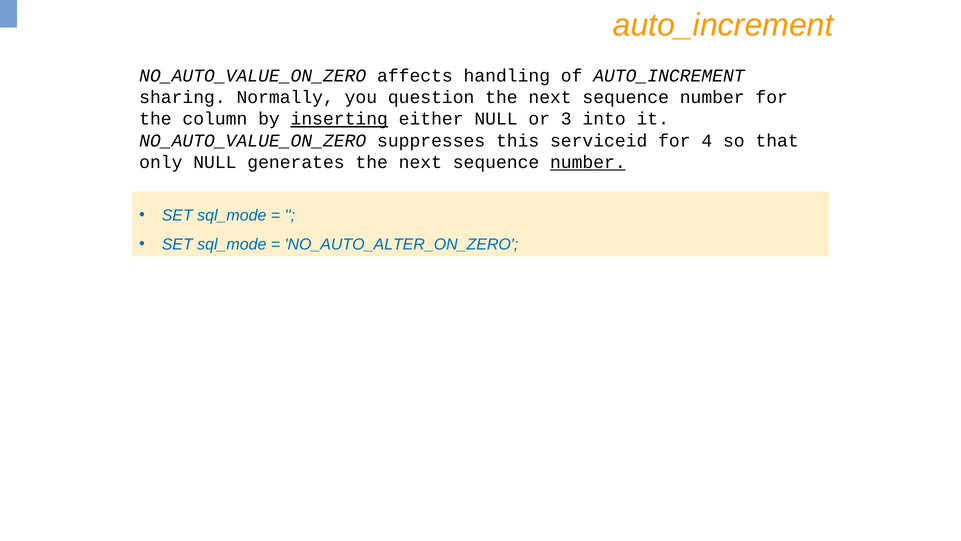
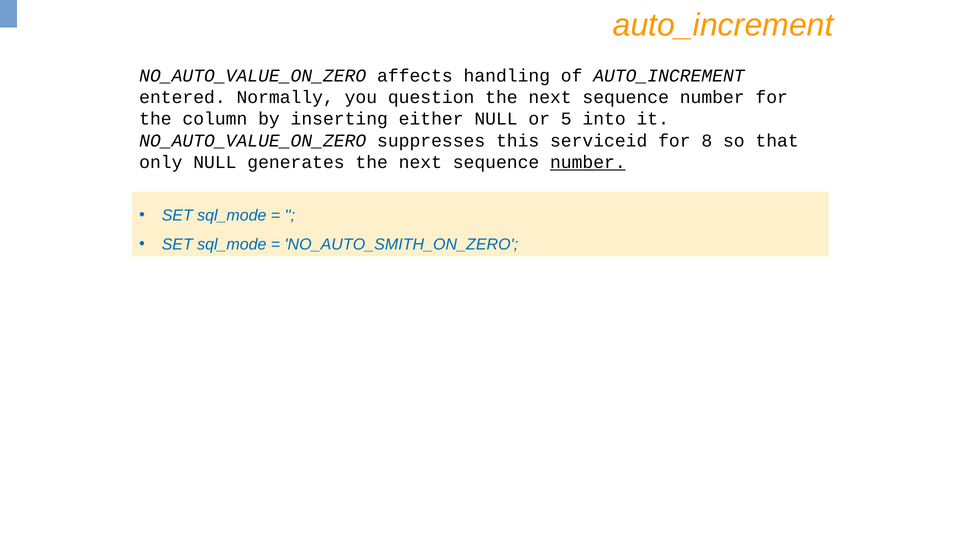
sharing: sharing -> entered
inserting underline: present -> none
3: 3 -> 5
4: 4 -> 8
NO_AUTO_ALTER_ON_ZERO: NO_AUTO_ALTER_ON_ZERO -> NO_AUTO_SMITH_ON_ZERO
